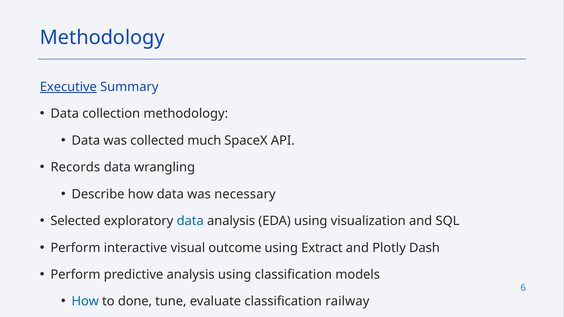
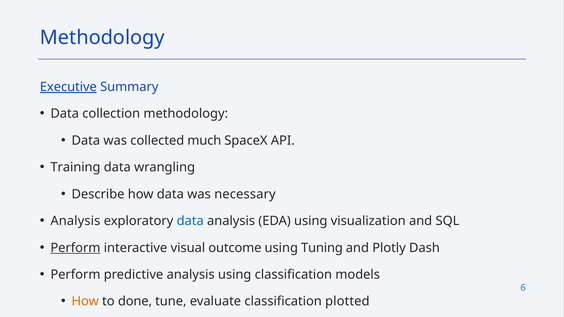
Records: Records -> Training
Selected at (75, 221): Selected -> Analysis
Perform at (75, 248) underline: none -> present
Extract: Extract -> Tuning
How at (85, 302) colour: blue -> orange
railway: railway -> plotted
